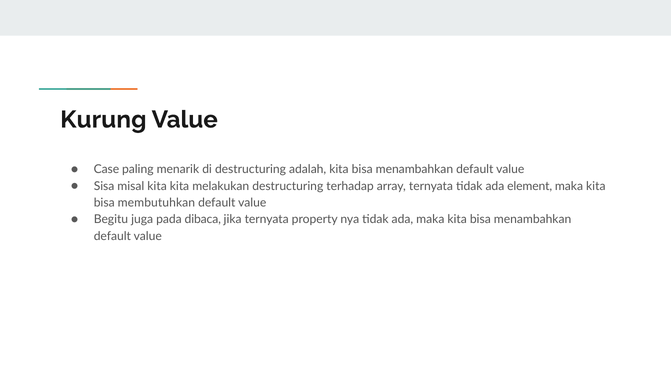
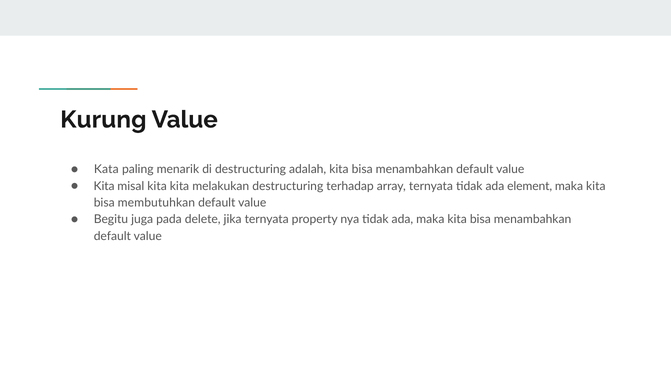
Case: Case -> Kata
Sisa at (104, 186): Sisa -> Kita
dibaca: dibaca -> delete
